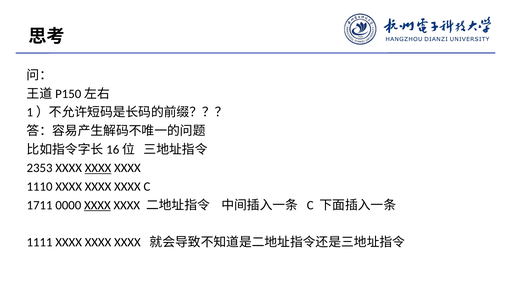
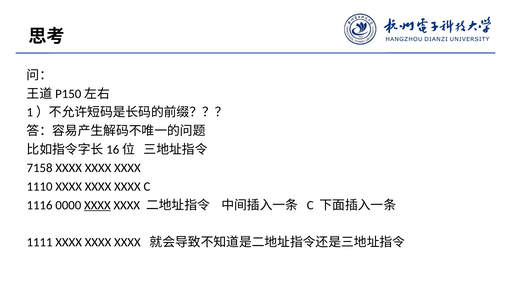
2353: 2353 -> 7158
XXXX at (98, 168) underline: present -> none
1711: 1711 -> 1116
